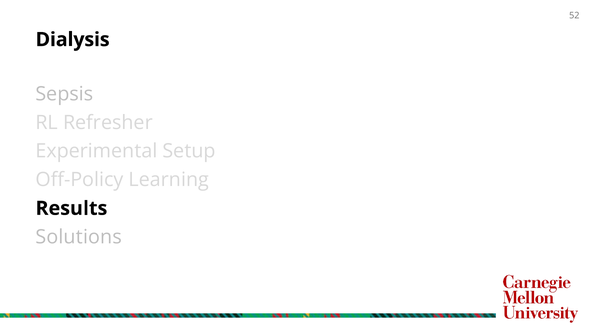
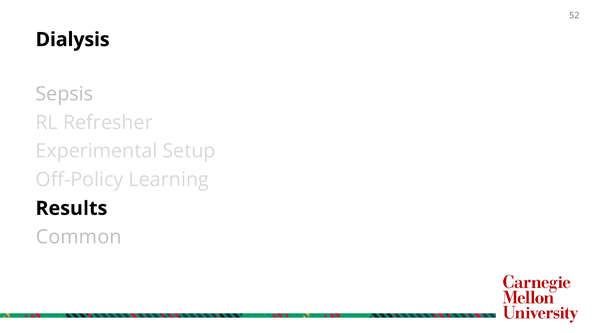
Solutions: Solutions -> Common
